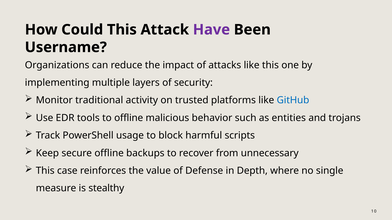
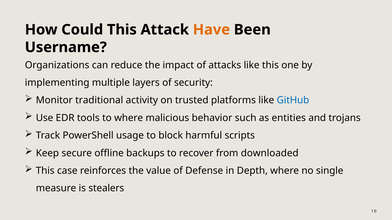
Have colour: purple -> orange
to offline: offline -> where
unnecessary: unnecessary -> downloaded
stealthy: stealthy -> stealers
